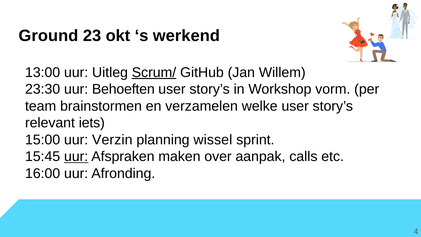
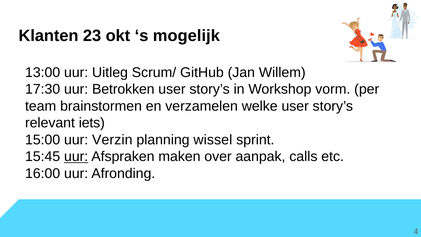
Ground: Ground -> Klanten
werkend: werkend -> mogelijk
Scrum/ underline: present -> none
23:30: 23:30 -> 17:30
Behoeften: Behoeften -> Betrokken
